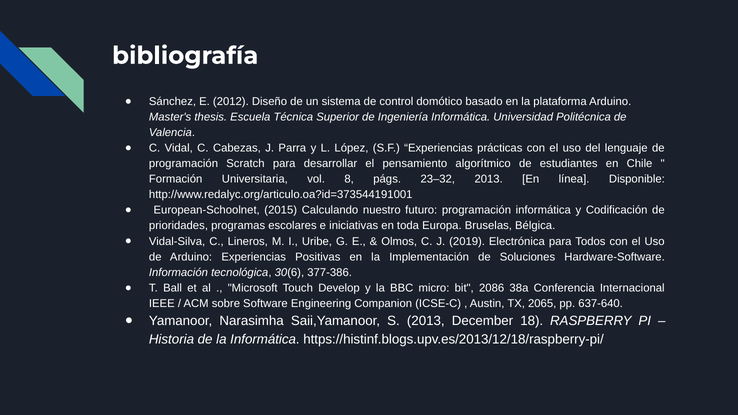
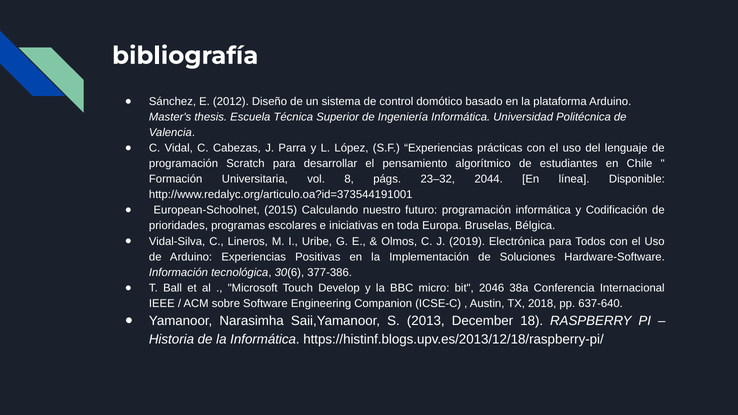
23–32 2013: 2013 -> 2044
2086: 2086 -> 2046
2065: 2065 -> 2018
